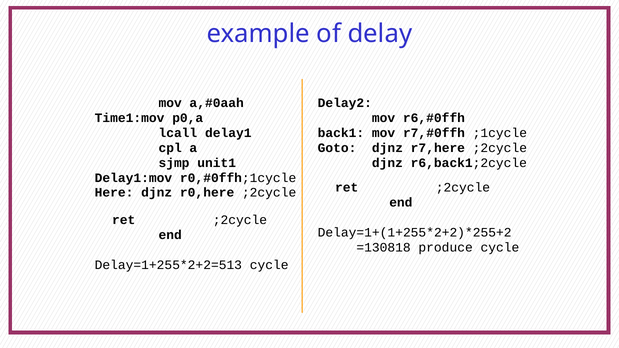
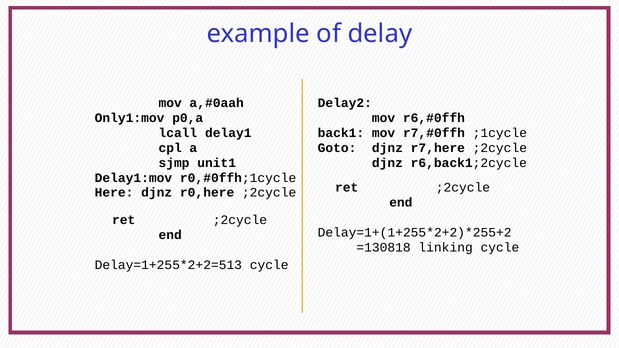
Time1:mov: Time1:mov -> Only1:mov
produce: produce -> linking
